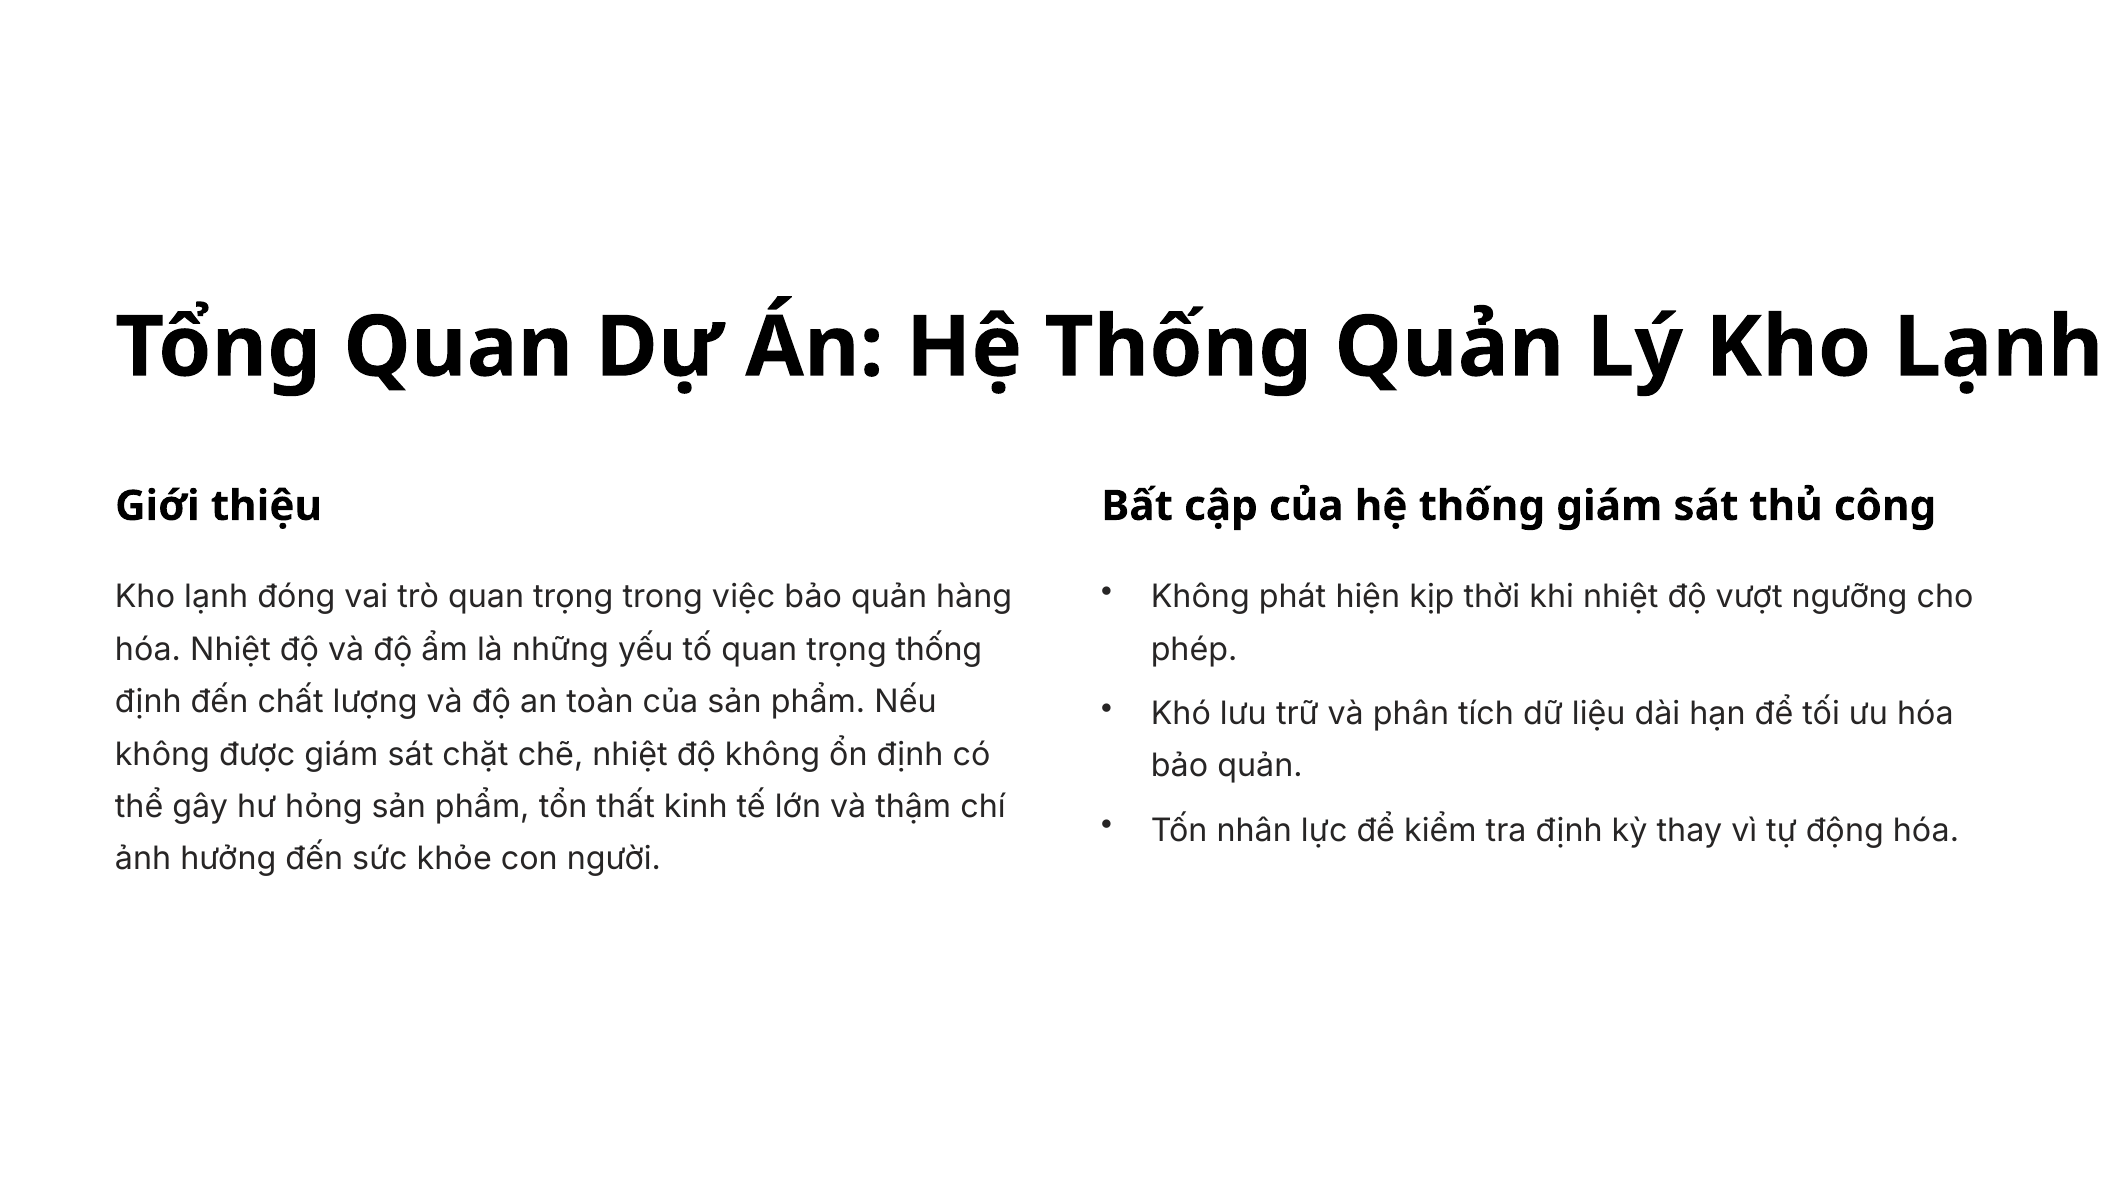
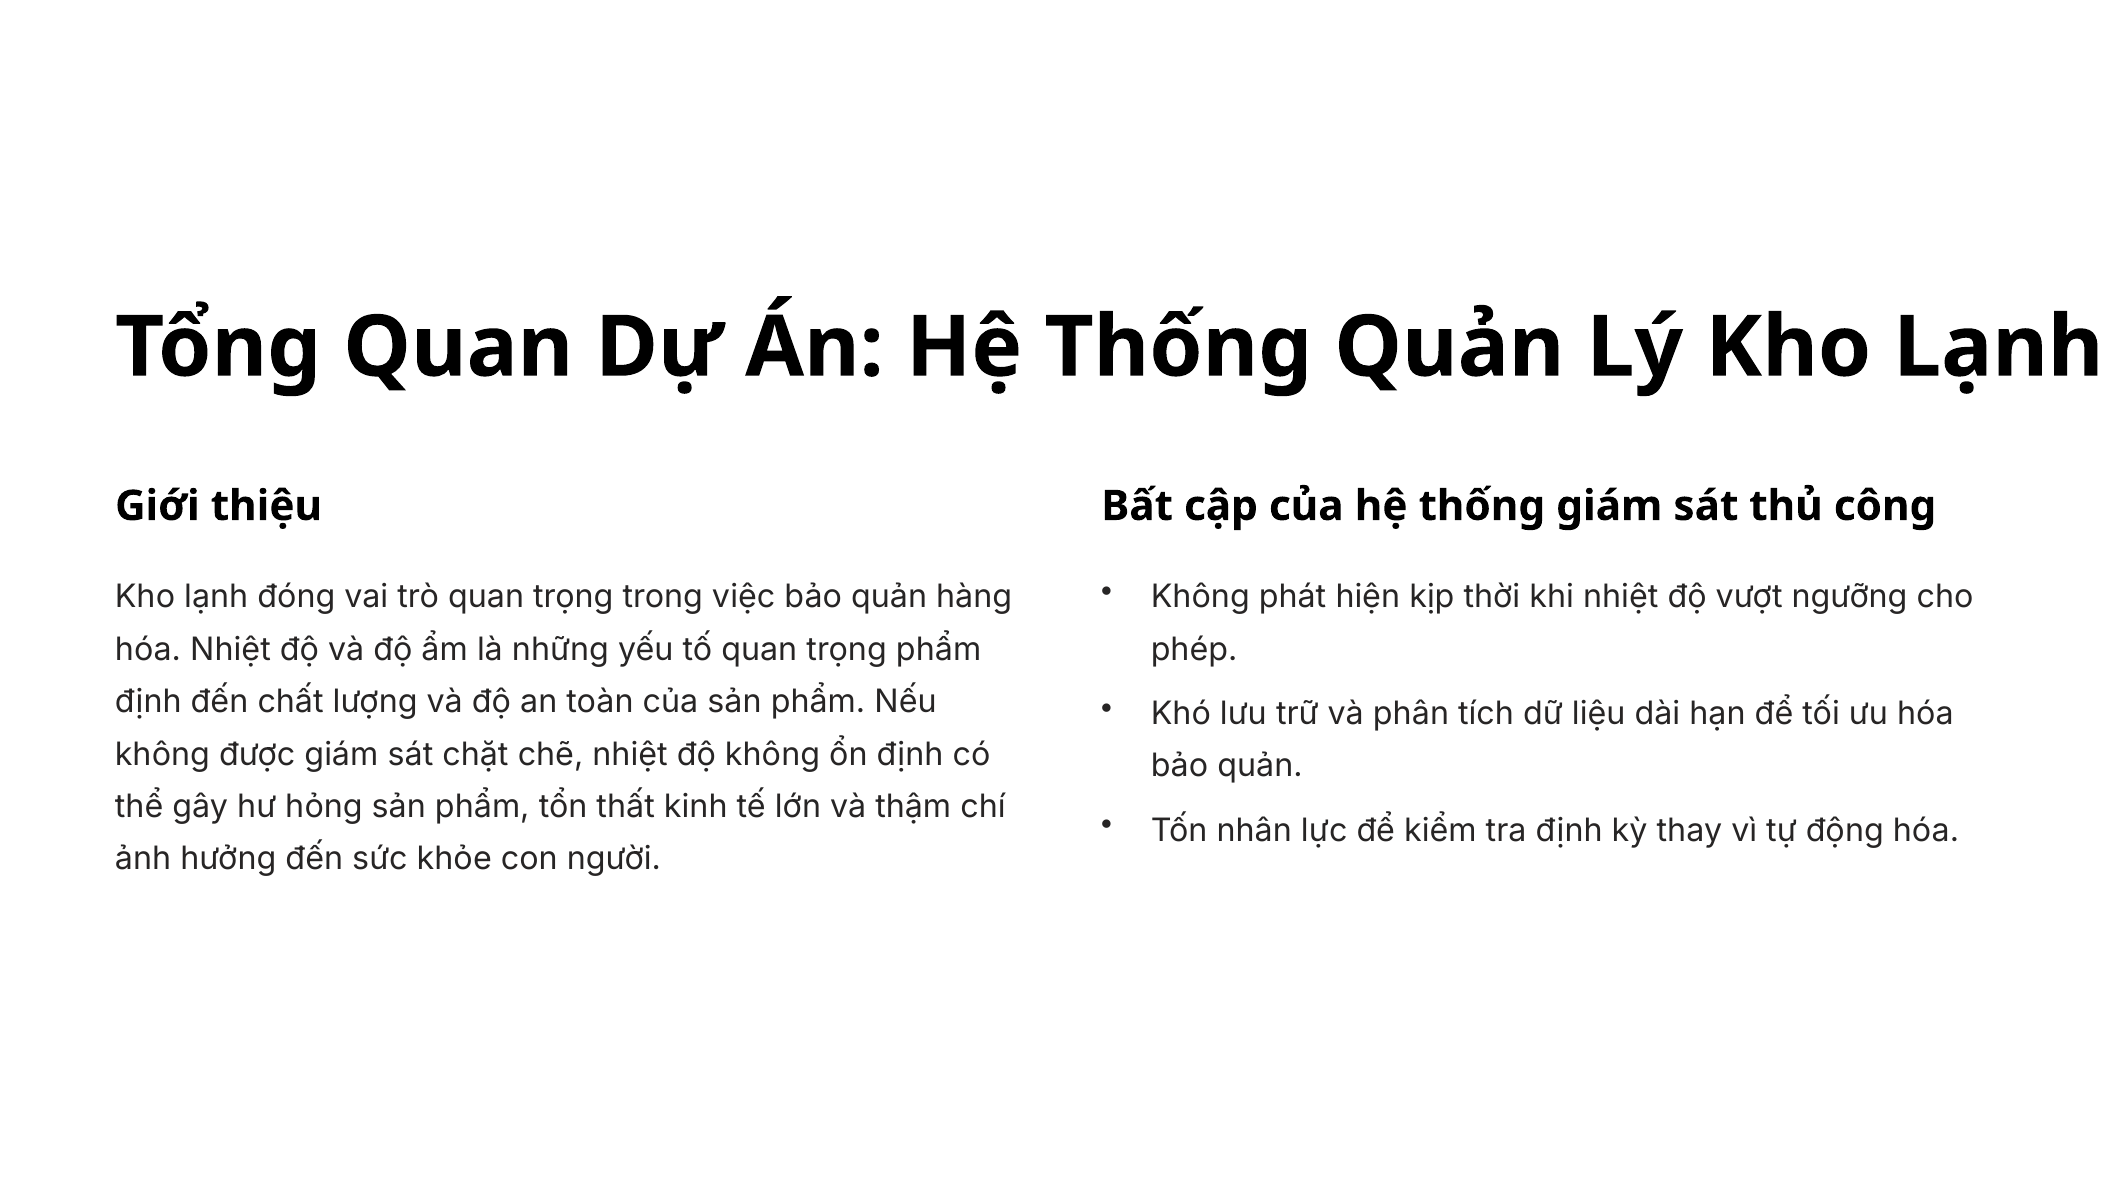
trọng thống: thống -> phẩm
